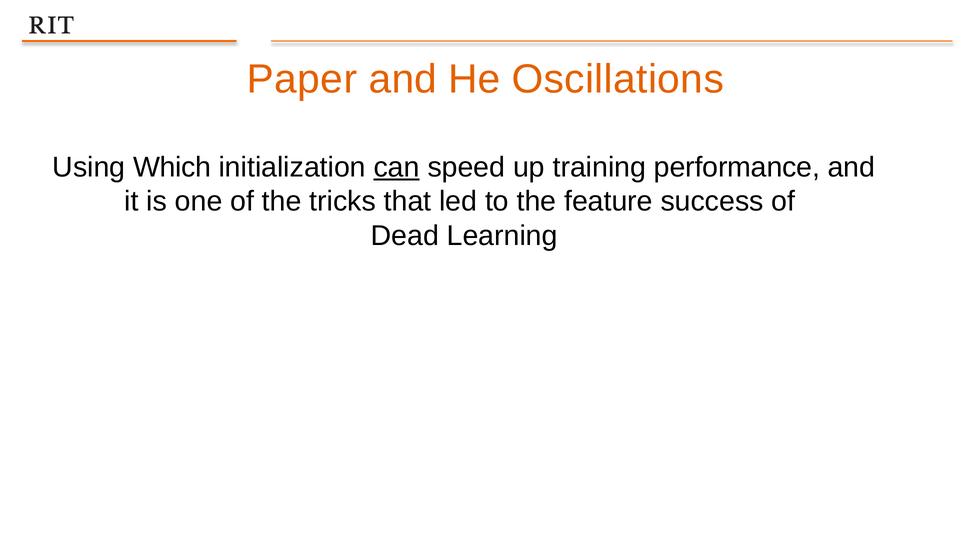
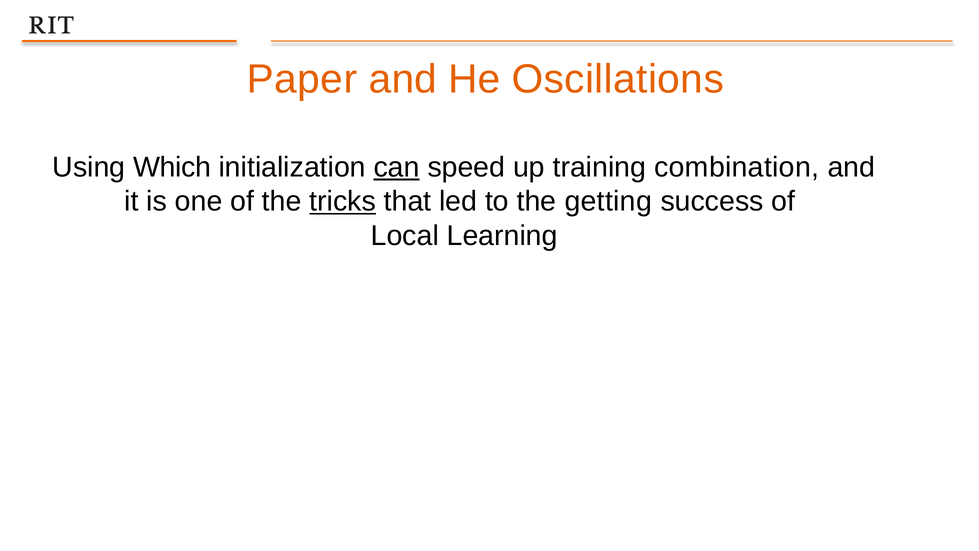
performance: performance -> combination
tricks underline: none -> present
feature: feature -> getting
Dead: Dead -> Local
